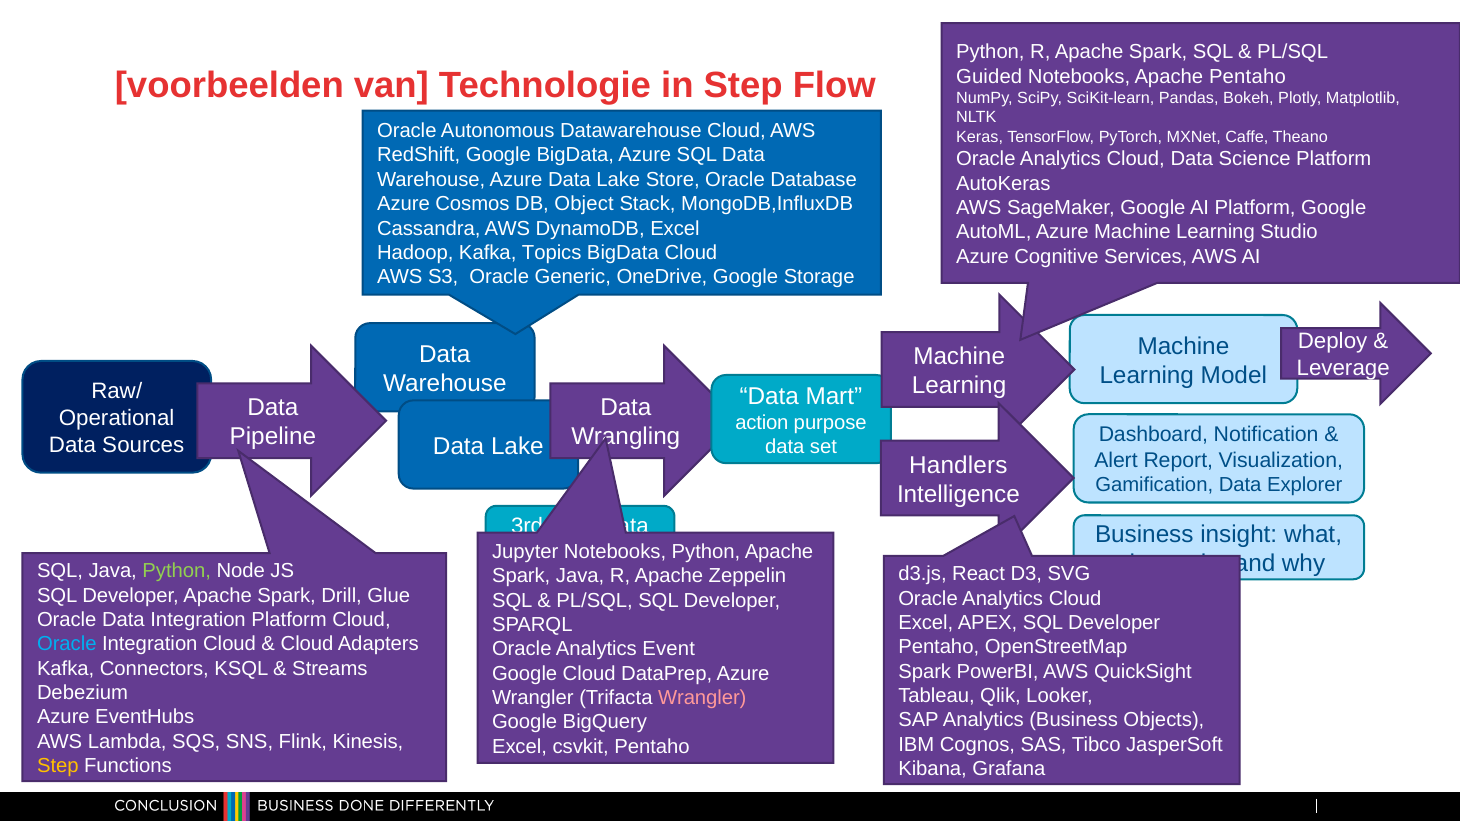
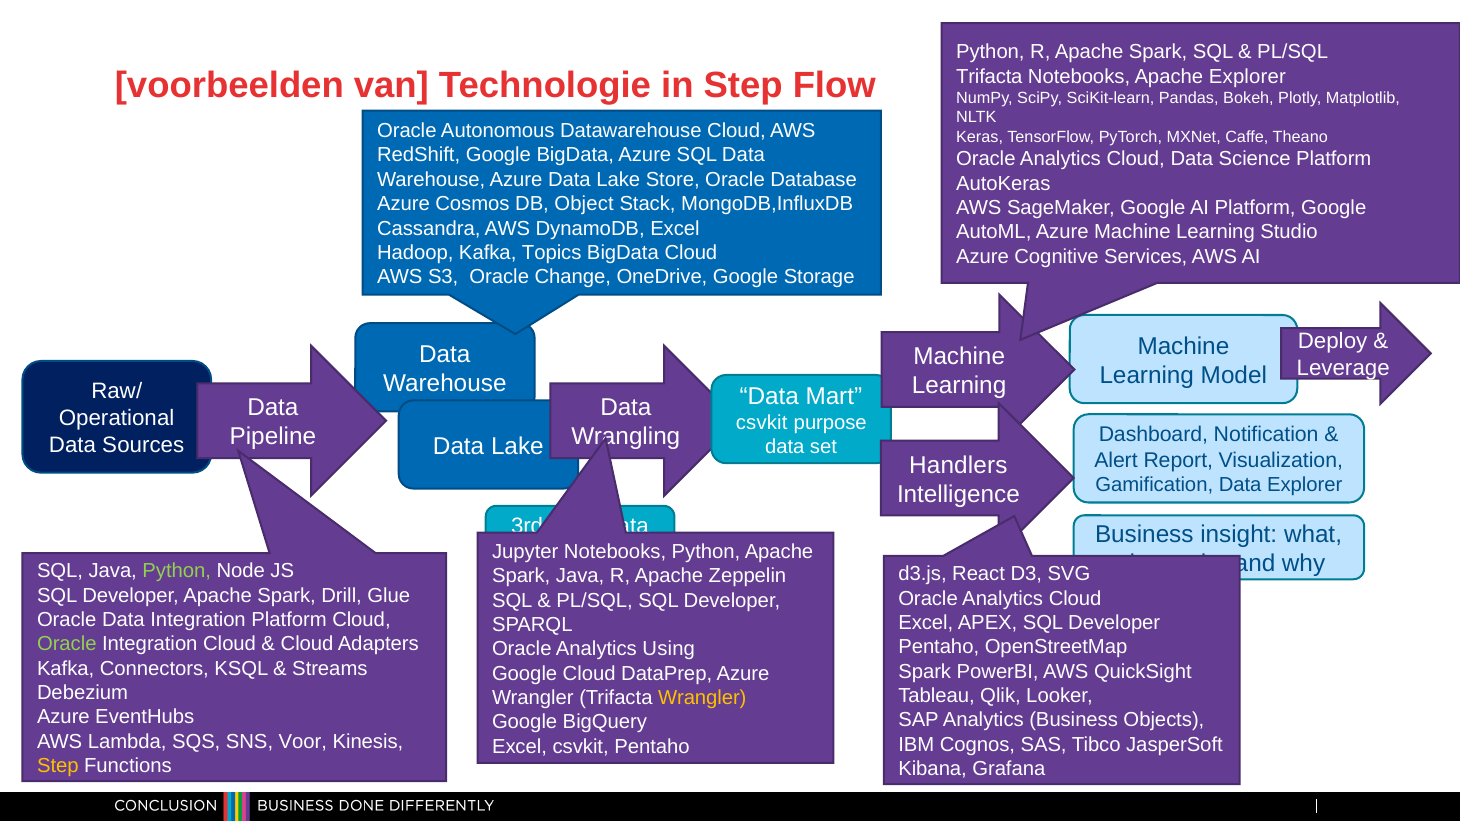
Guided at (989, 76): Guided -> Trifacta
Apache Pentaho: Pentaho -> Explorer
Generic: Generic -> Change
action at (762, 423): action -> csvkit
Oracle at (67, 644) colour: light blue -> light green
Event: Event -> Using
Wrangler at (702, 698) colour: pink -> yellow
Flink: Flink -> Voor
